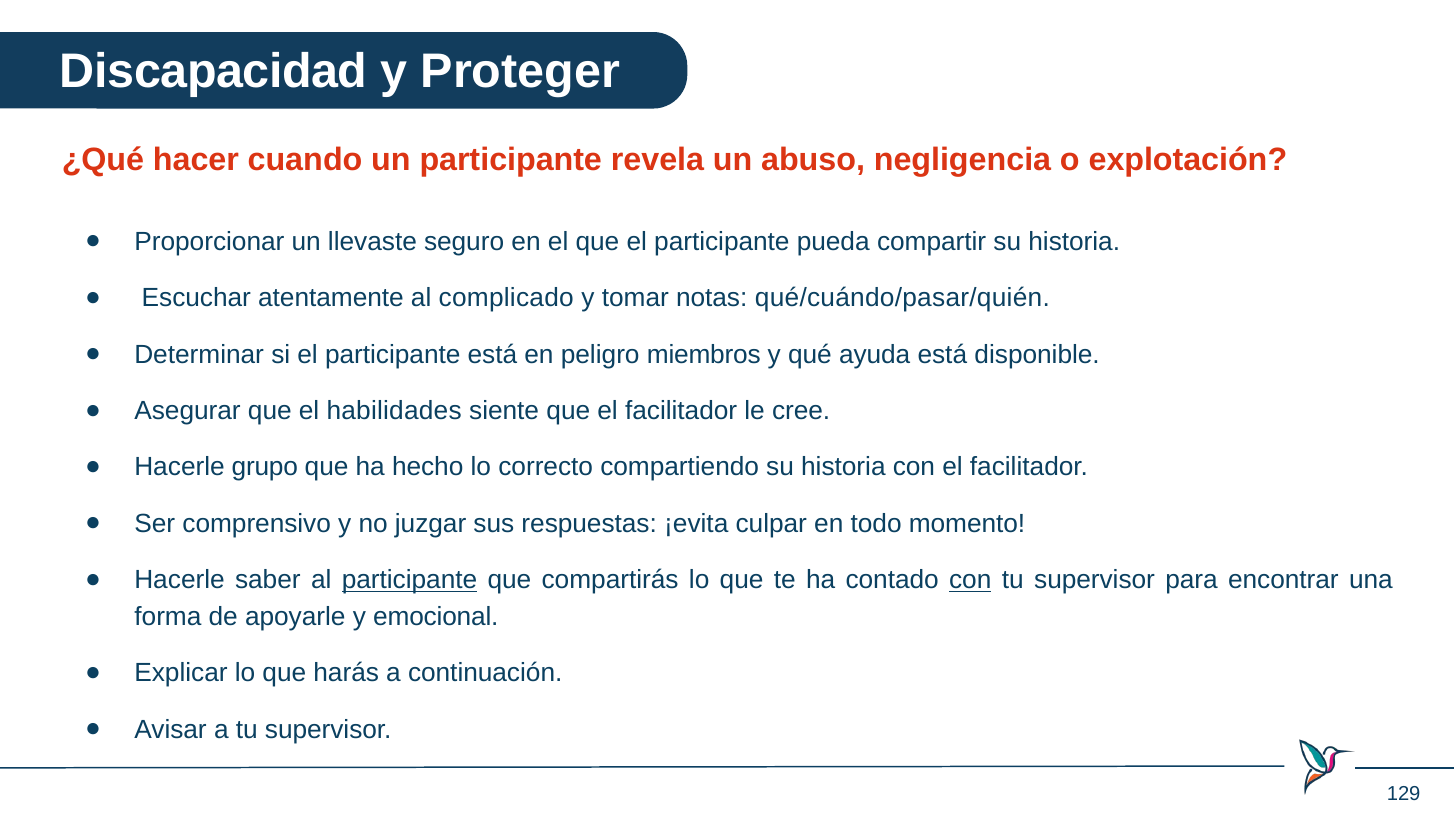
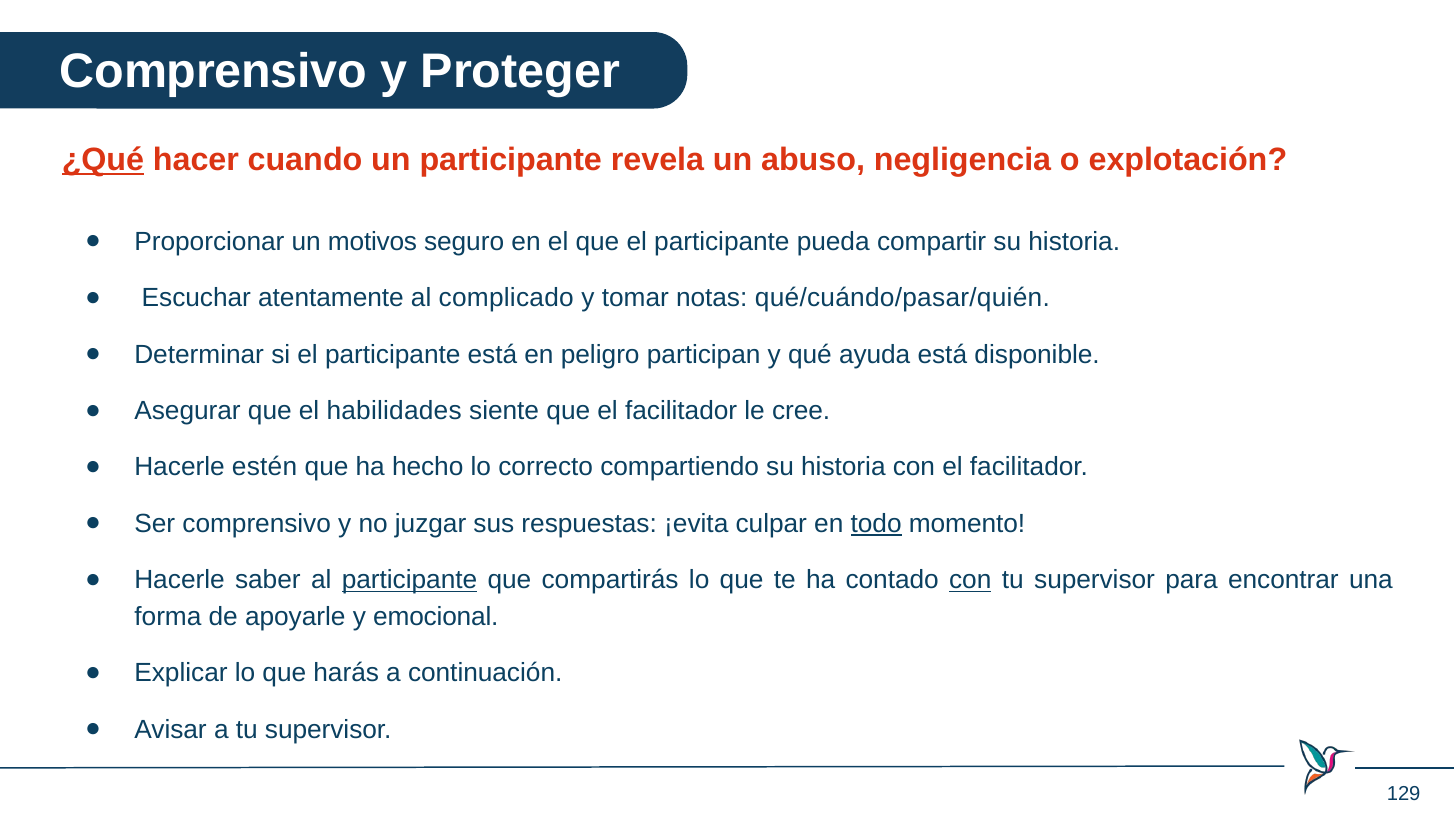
Discapacidad at (214, 71): Discapacidad -> Comprensivo
¿Qué underline: none -> present
llevaste: llevaste -> motivos
miembros: miembros -> participan
grupo: grupo -> estén
todo underline: none -> present
